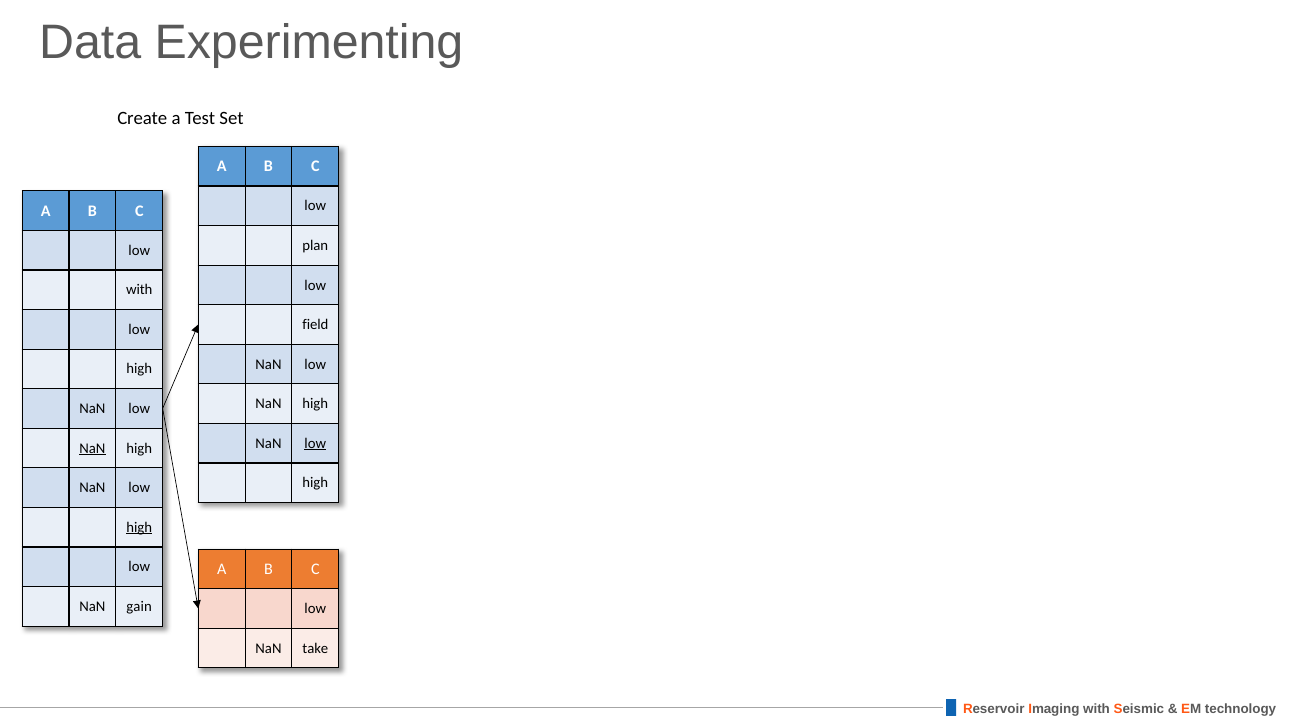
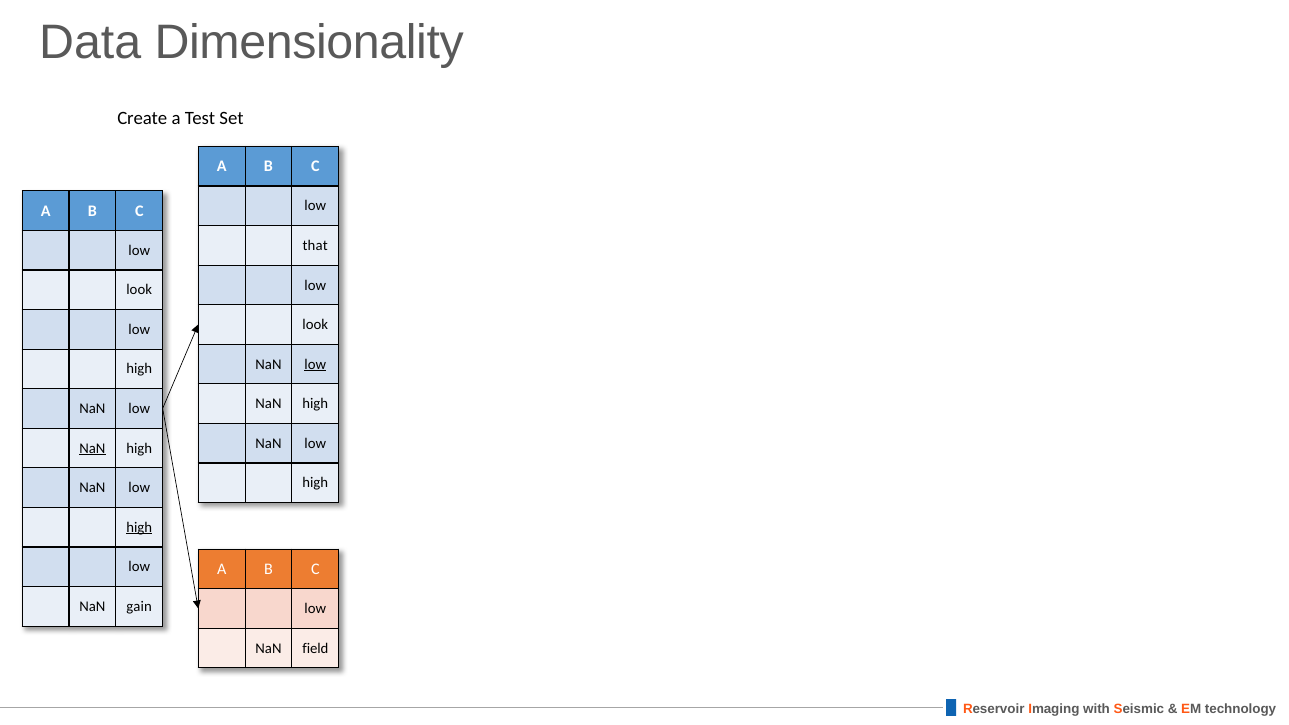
Experimenting: Experimenting -> Dimensionality
plan: plan -> that
with at (139, 290): with -> look
field at (315, 325): field -> look
low at (315, 364) underline: none -> present
low at (315, 443) underline: present -> none
take: take -> field
